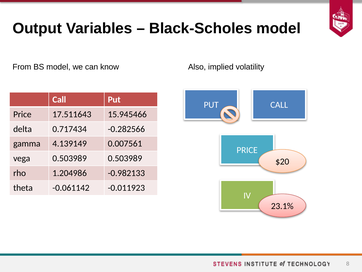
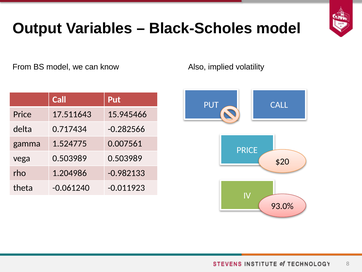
4.139149: 4.139149 -> 1.524775
-0.061142: -0.061142 -> -0.061240
23.1%: 23.1% -> 93.0%
